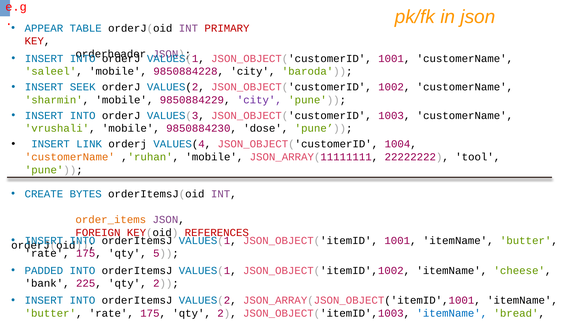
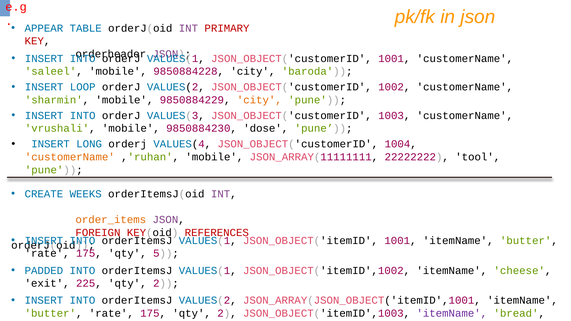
SEEK: SEEK -> LOOP
city at (259, 100) colour: purple -> orange
LINK: LINK -> LONG
BYTES: BYTES -> WEEKS
bank: bank -> exit
itemName at (452, 313) colour: blue -> purple
